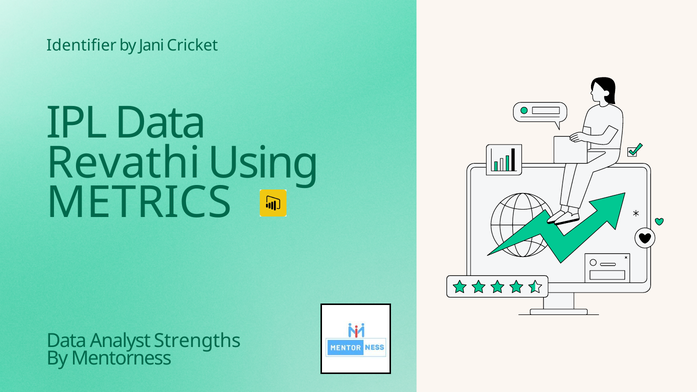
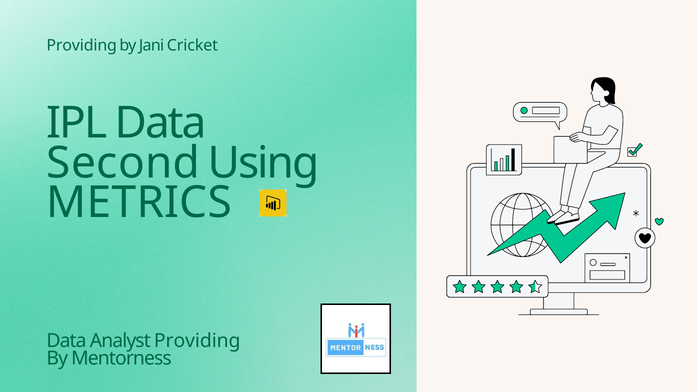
Identifier at (82, 45): Identifier -> Providing
Revathi: Revathi -> Second
Analyst Strengths: Strengths -> Providing
